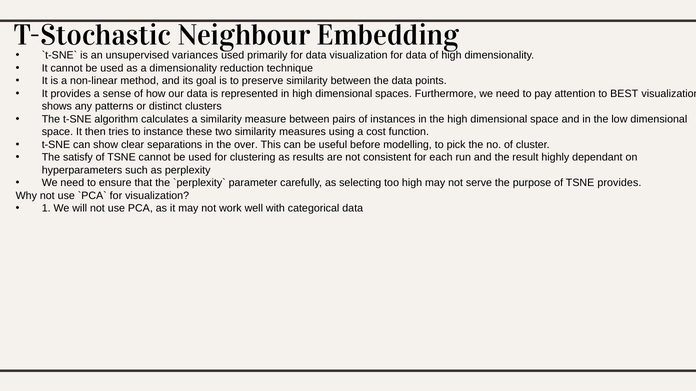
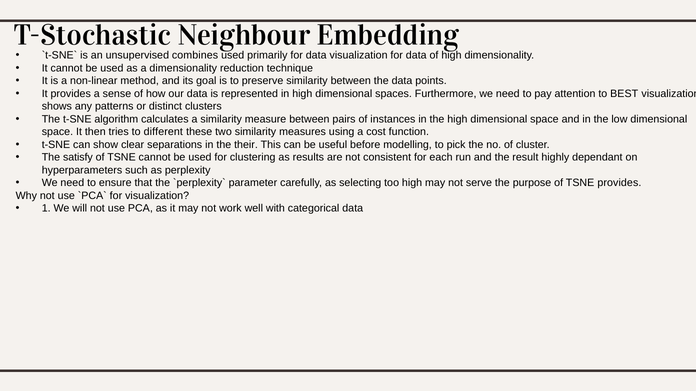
variances: variances -> combines
instance: instance -> different
over: over -> their
